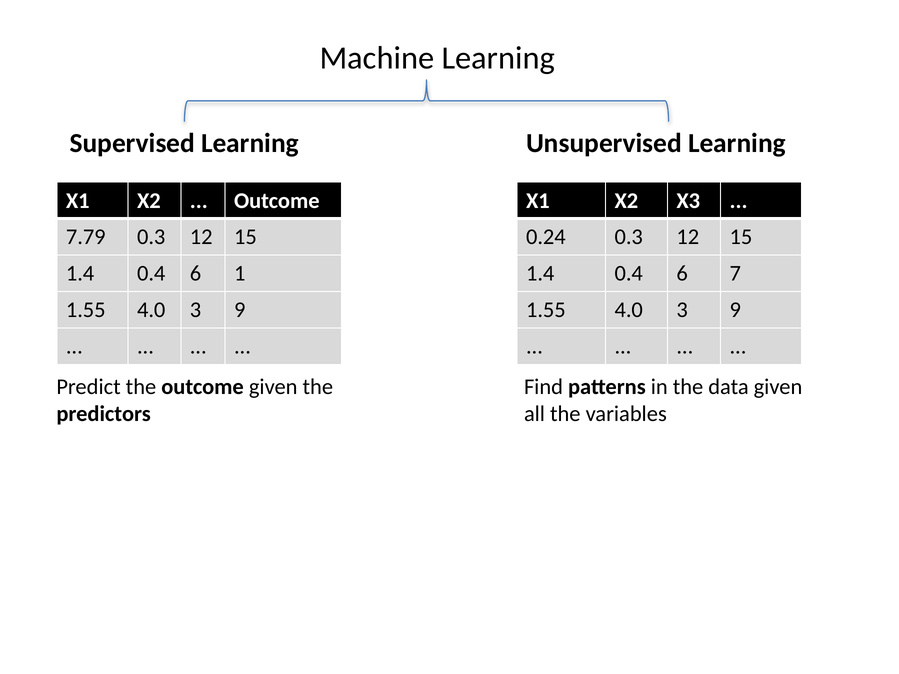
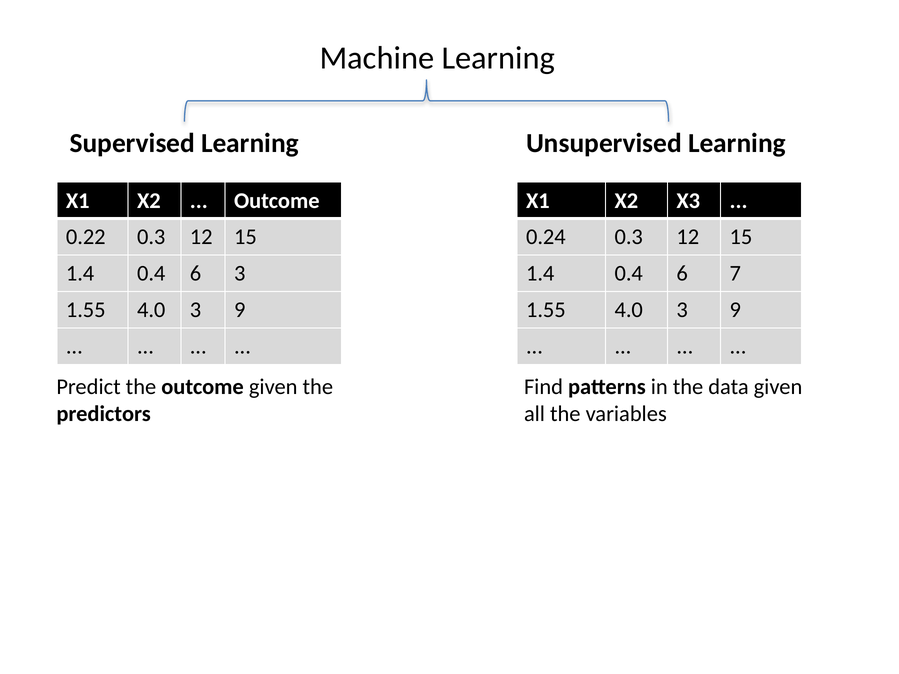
7.79: 7.79 -> 0.22
6 1: 1 -> 3
